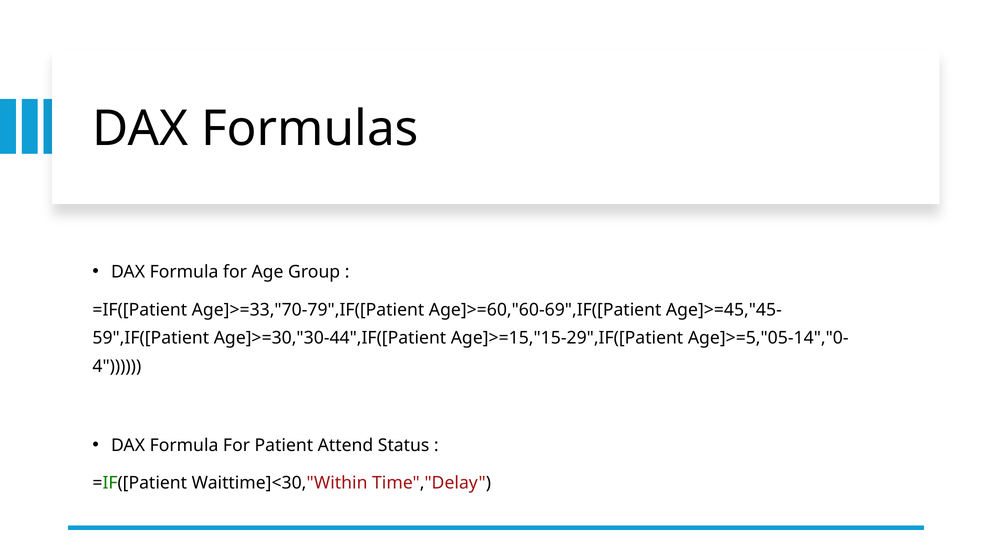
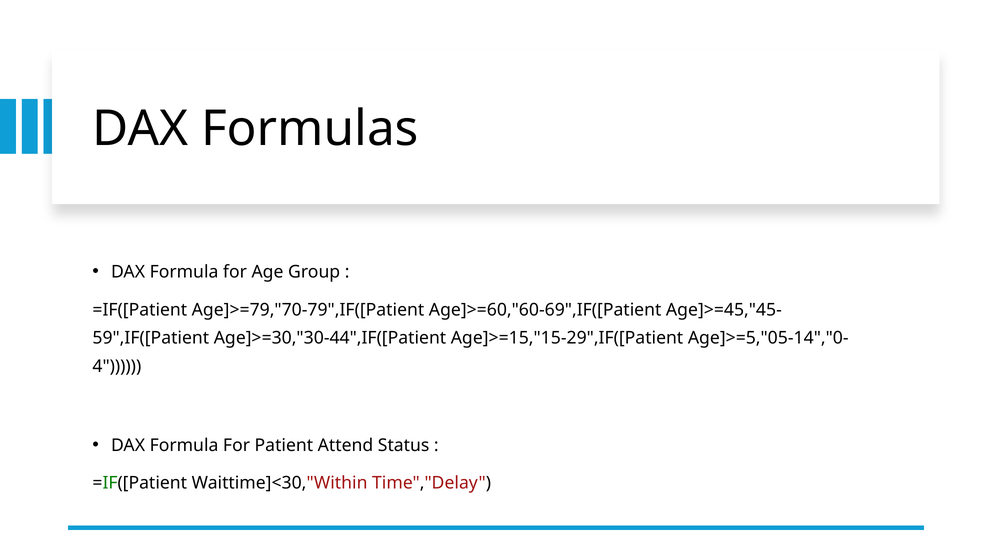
Age]>=33,"70-79",IF([Patient: Age]>=33,"70-79",IF([Patient -> Age]>=79,"70-79",IF([Patient
